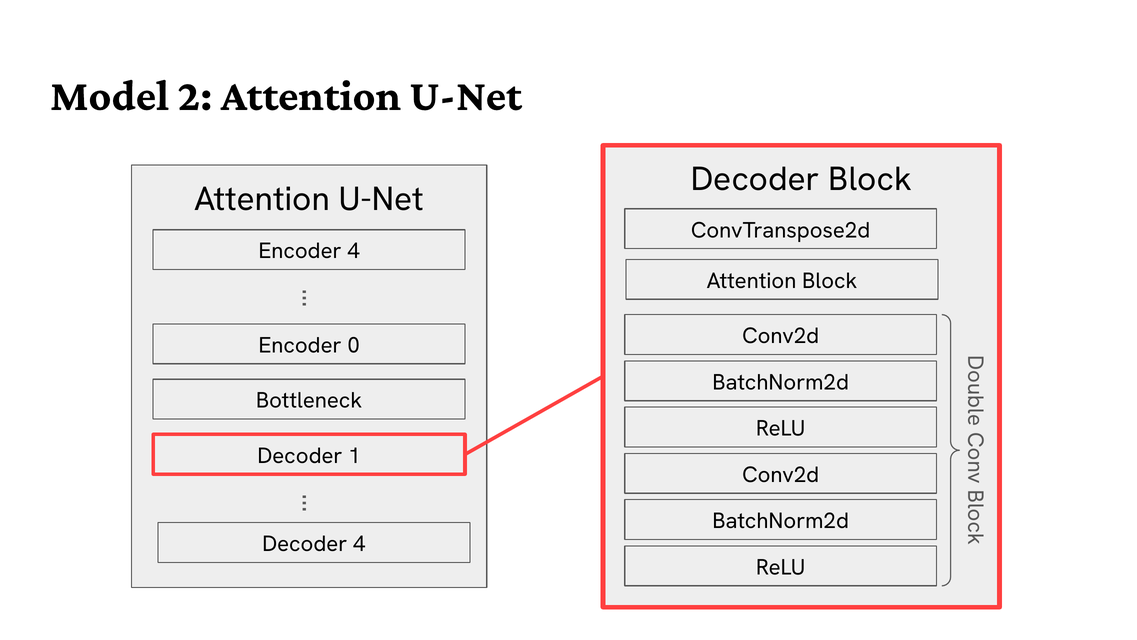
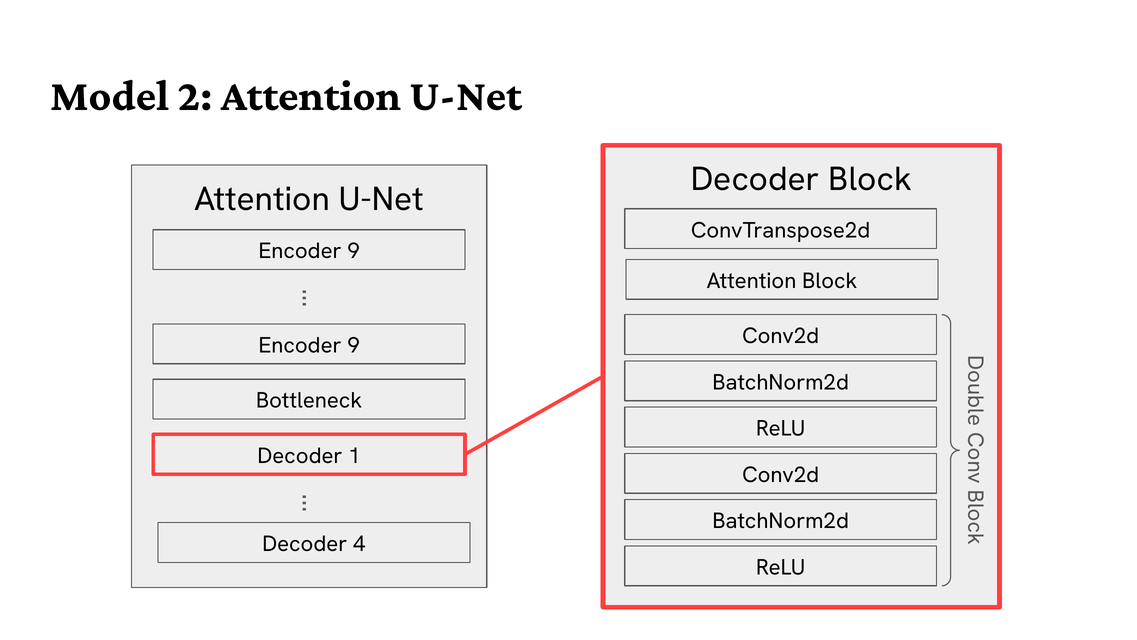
4 at (354, 251): 4 -> 9
0 at (354, 345): 0 -> 9
